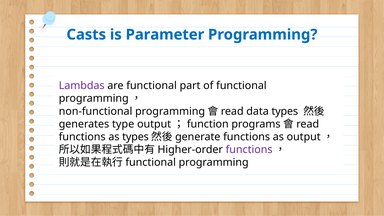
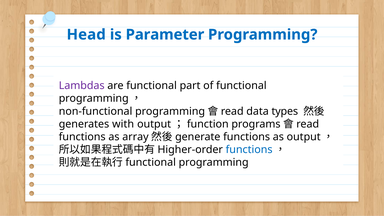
Casts: Casts -> Head
type: type -> with
as types: types -> array
functions at (249, 150) colour: purple -> blue
